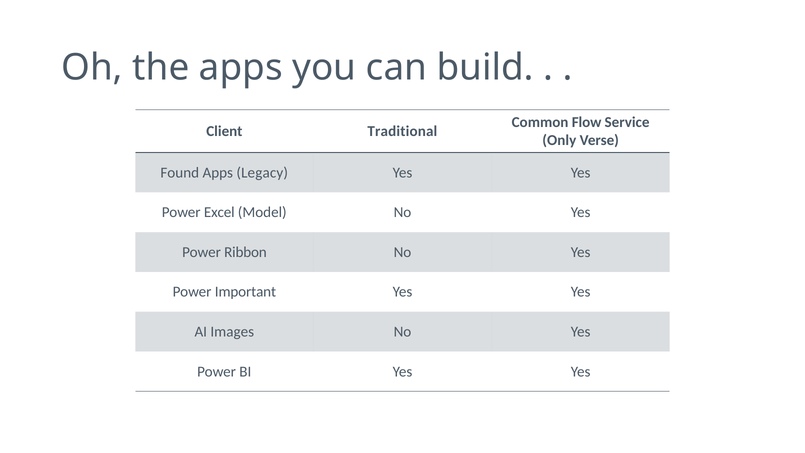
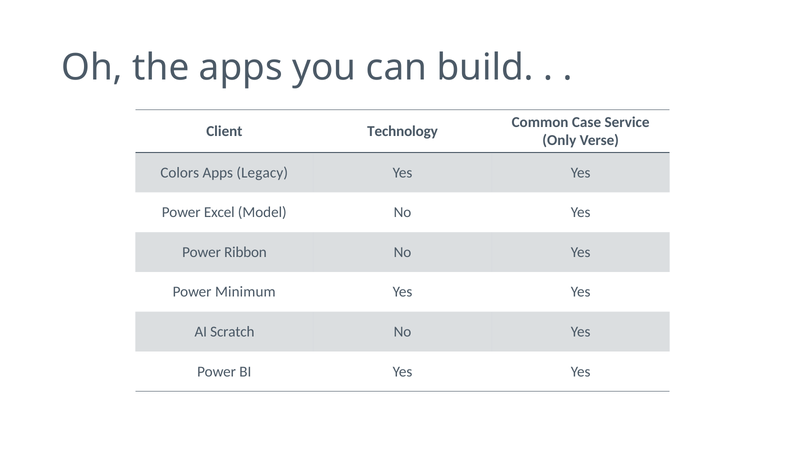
Flow: Flow -> Case
Traditional: Traditional -> Technology
Found: Found -> Colors
Important: Important -> Minimum
Images: Images -> Scratch
